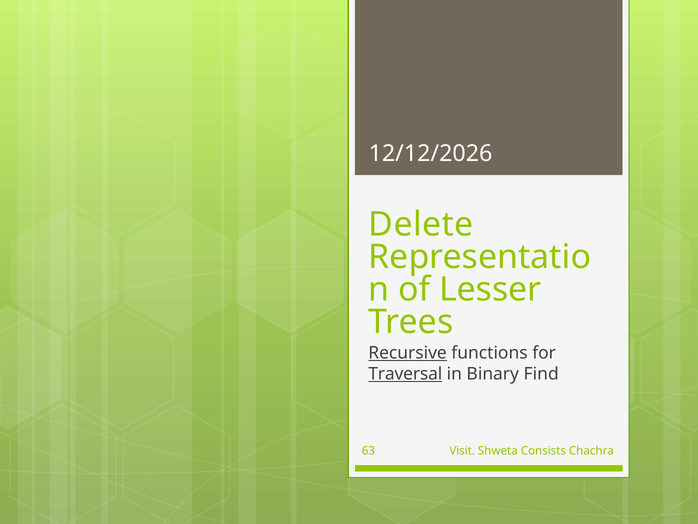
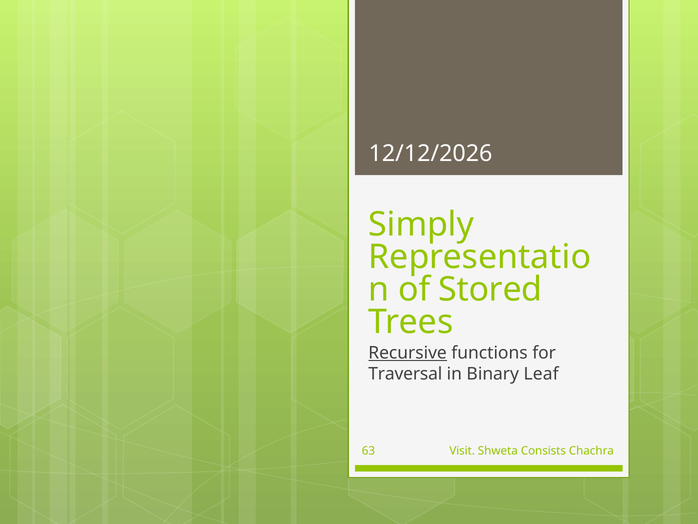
Delete: Delete -> Simply
Lesser: Lesser -> Stored
Traversal underline: present -> none
Find: Find -> Leaf
